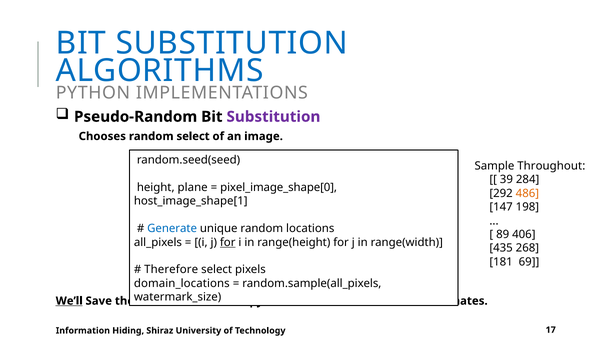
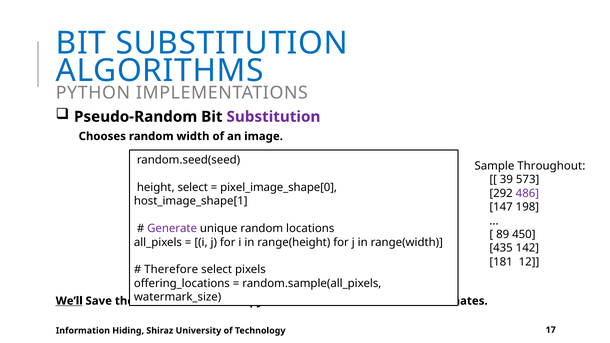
random select: select -> width
284: 284 -> 573
height plane: plane -> select
486 colour: orange -> purple
Generate colour: blue -> purple
406: 406 -> 450
for at (228, 242) underline: present -> none
268: 268 -> 142
69: 69 -> 12
domain_locations: domain_locations -> offering_locations
